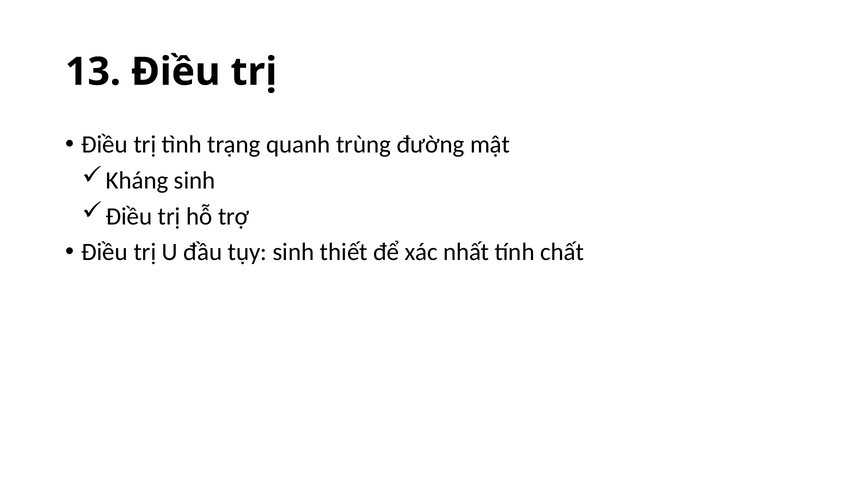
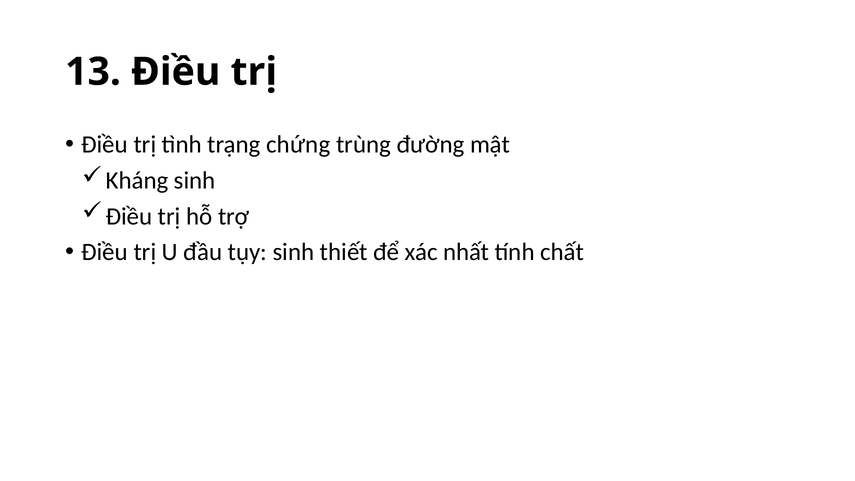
quanh: quanh -> chứng
